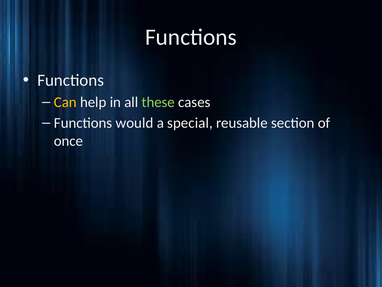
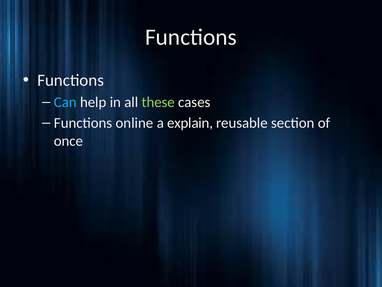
Can colour: yellow -> light blue
would: would -> online
special: special -> explain
